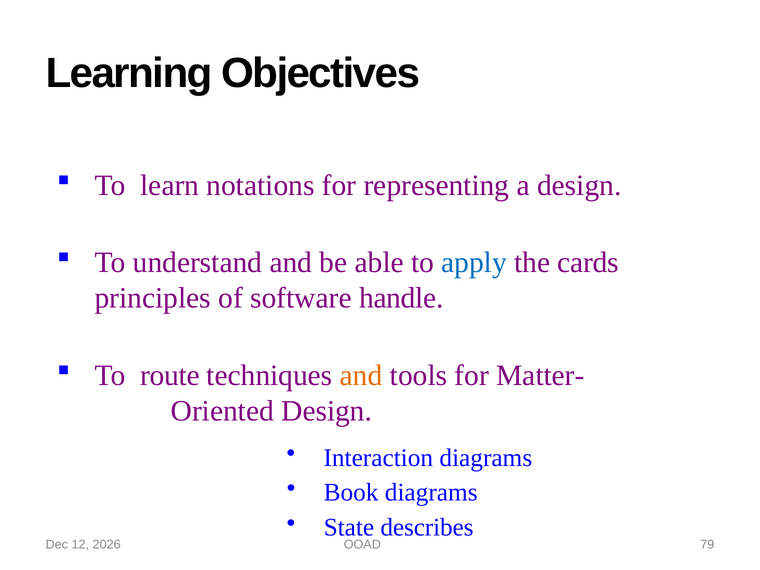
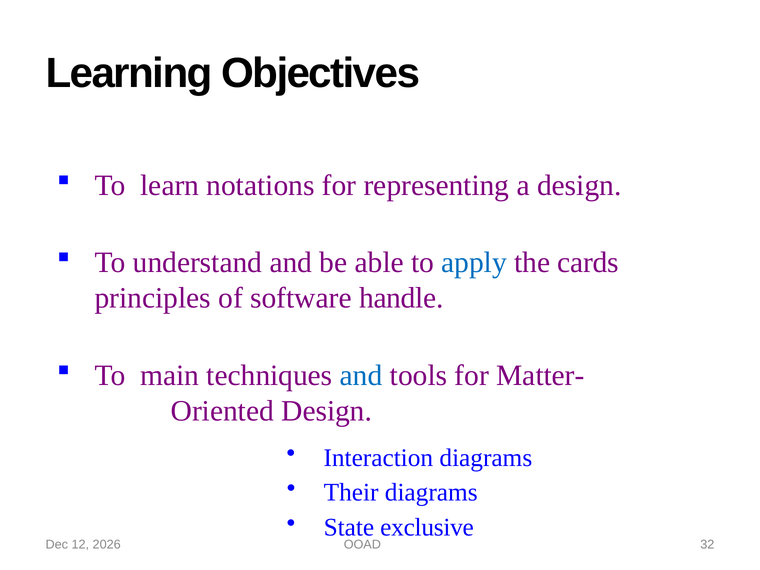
route: route -> main
and at (361, 376) colour: orange -> blue
Book: Book -> Their
describes: describes -> exclusive
79: 79 -> 32
